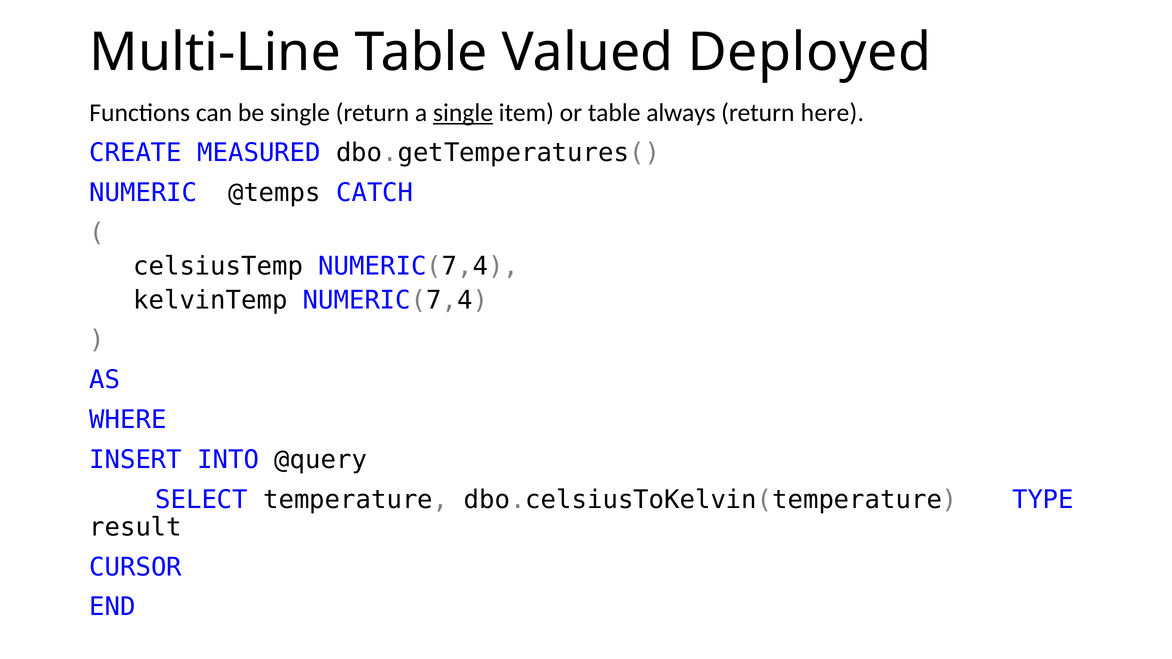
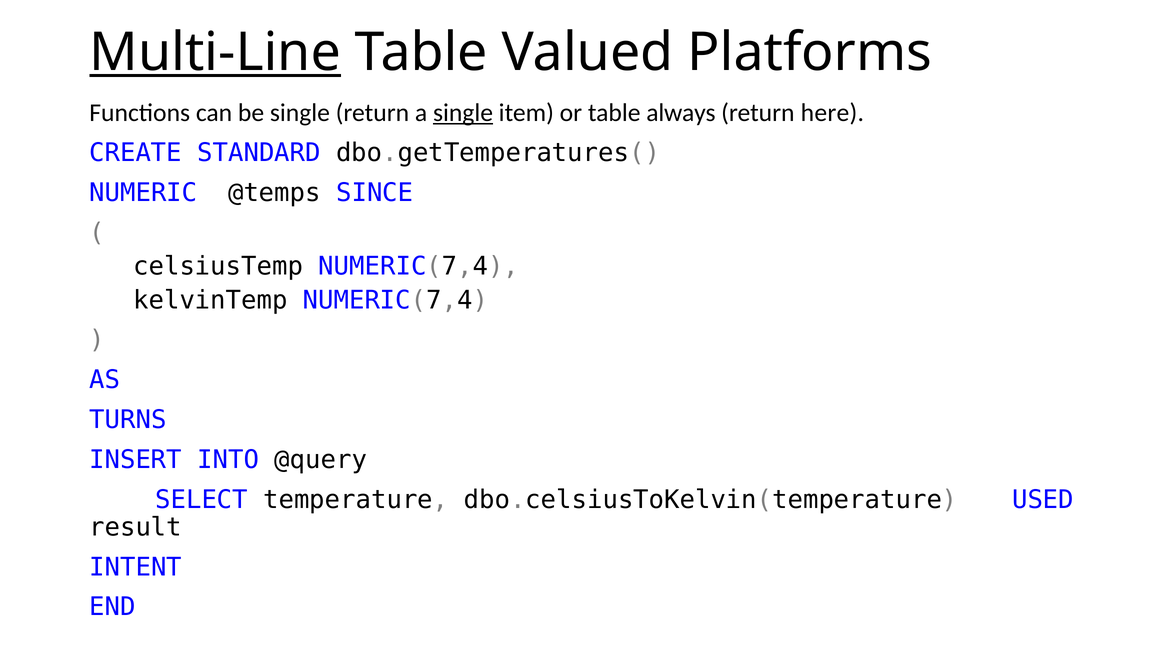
Multi-Line underline: none -> present
Deployed: Deployed -> Platforms
MEASURED: MEASURED -> STANDARD
CATCH: CATCH -> SINCE
WHERE: WHERE -> TURNS
TYPE: TYPE -> USED
CURSOR: CURSOR -> INTENT
